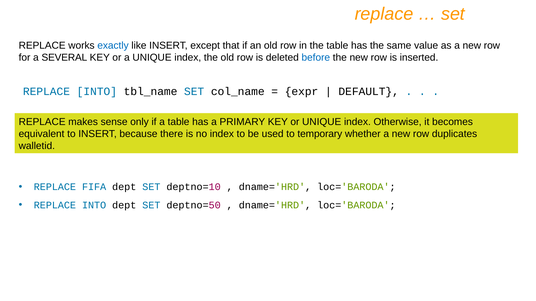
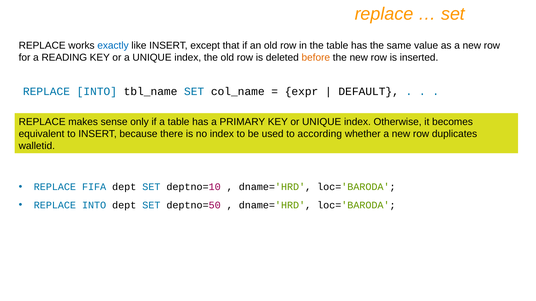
SEVERAL: SEVERAL -> READING
before colour: blue -> orange
temporary: temporary -> according
